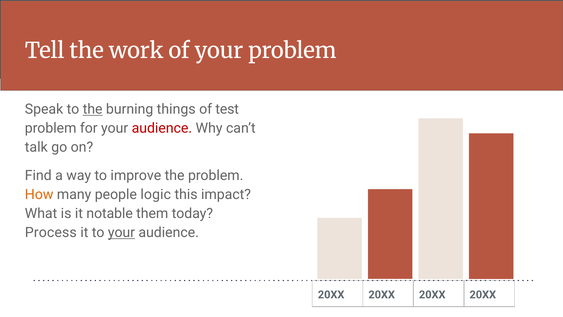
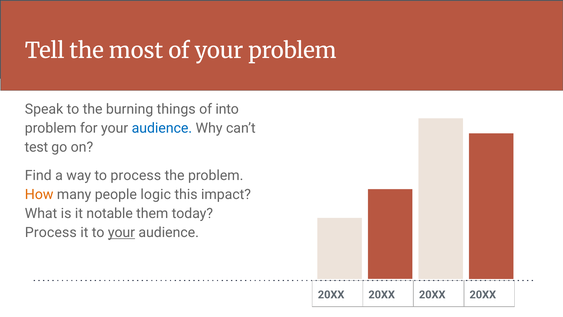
work: work -> most
the at (93, 109) underline: present -> none
test: test -> into
audience at (162, 128) colour: red -> blue
talk: talk -> test
to improve: improve -> process
